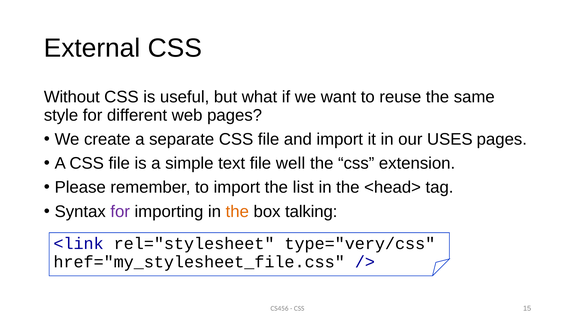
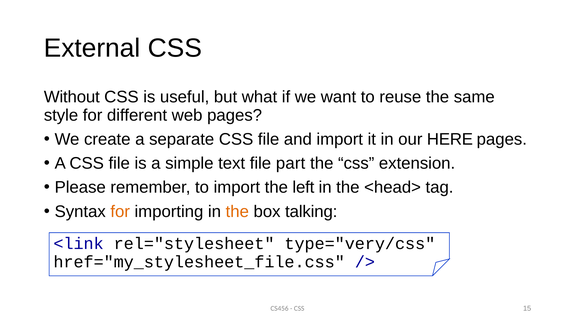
USES: USES -> HERE
well: well -> part
list: list -> left
for at (120, 212) colour: purple -> orange
